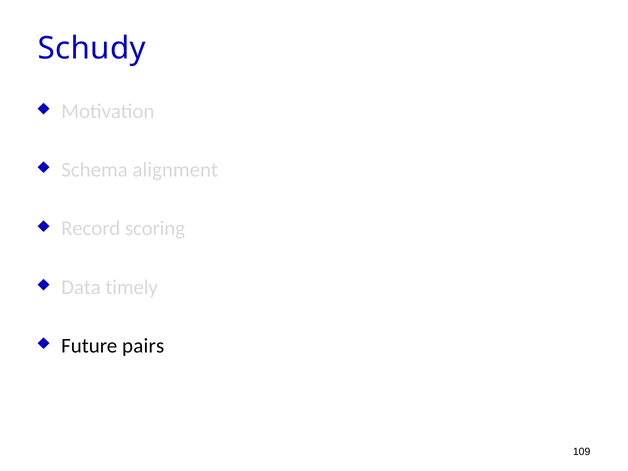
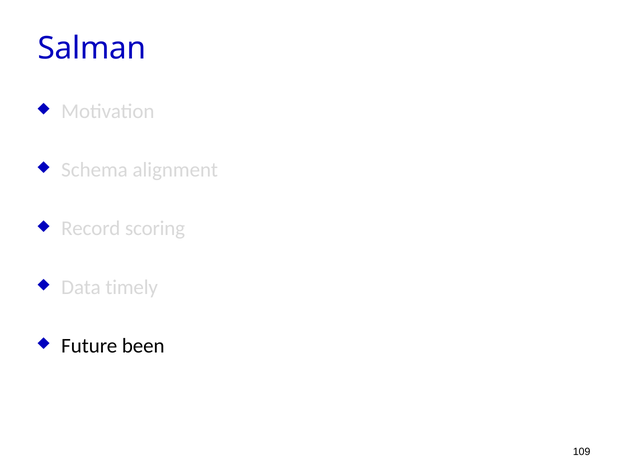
Schudy: Schudy -> Salman
pairs: pairs -> been
